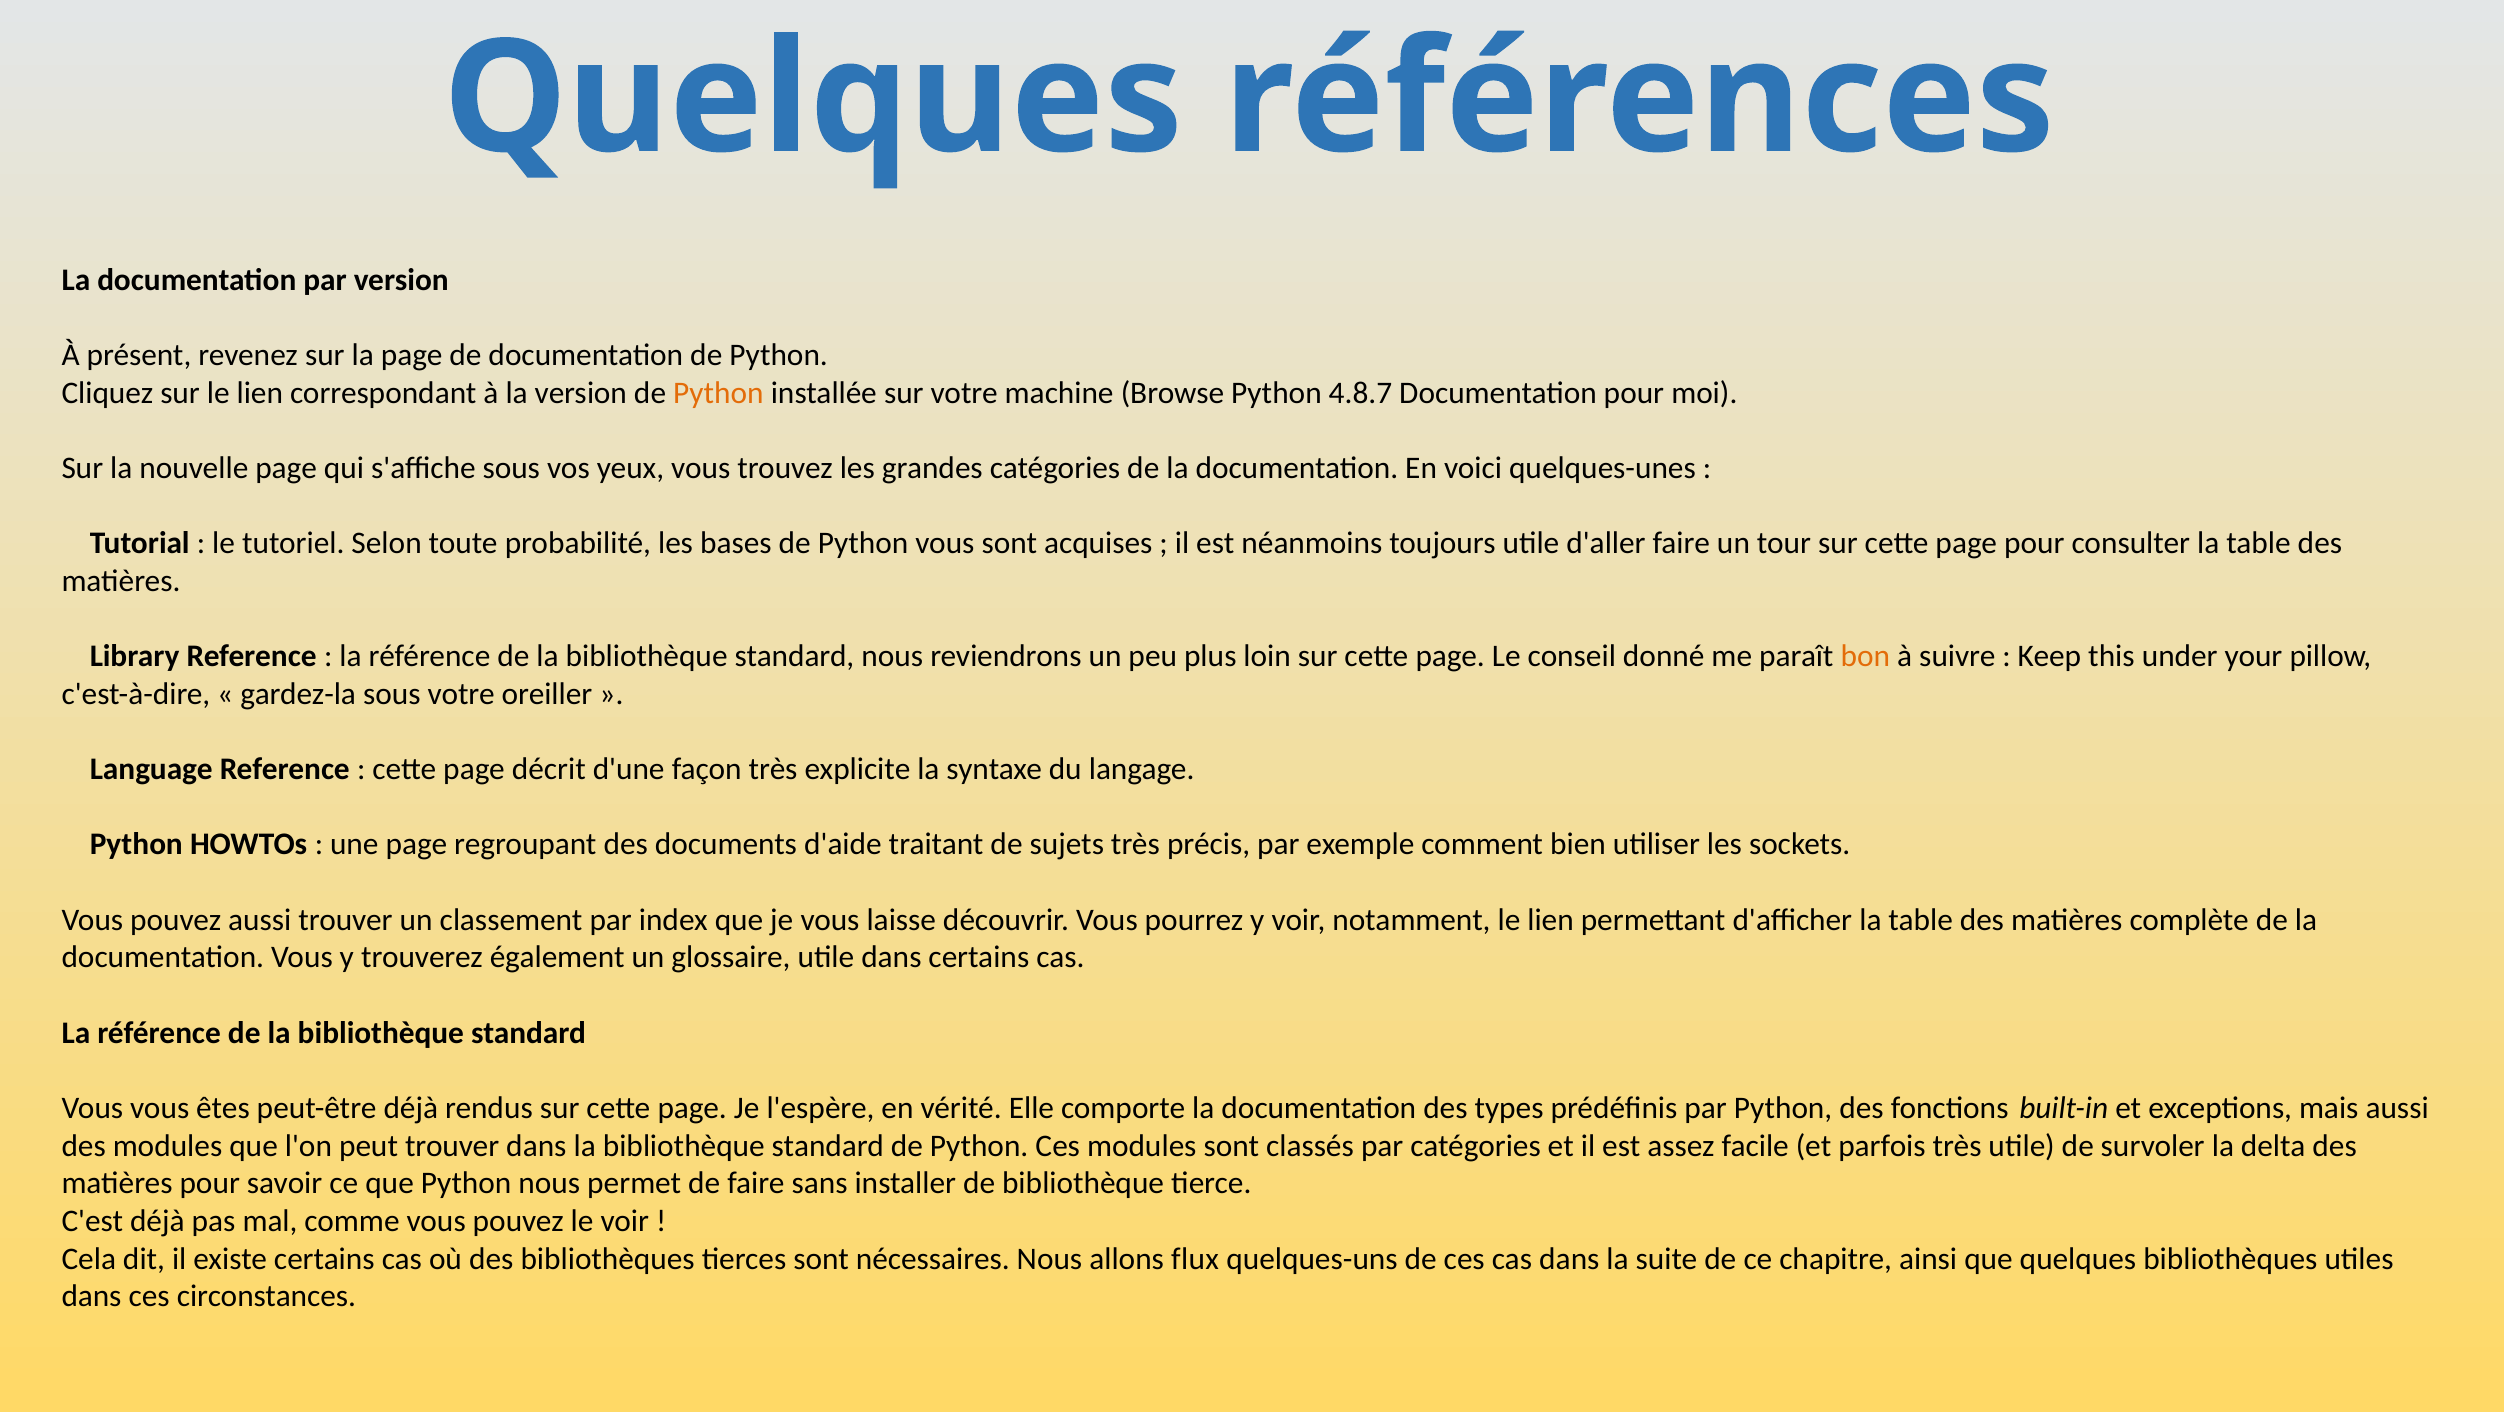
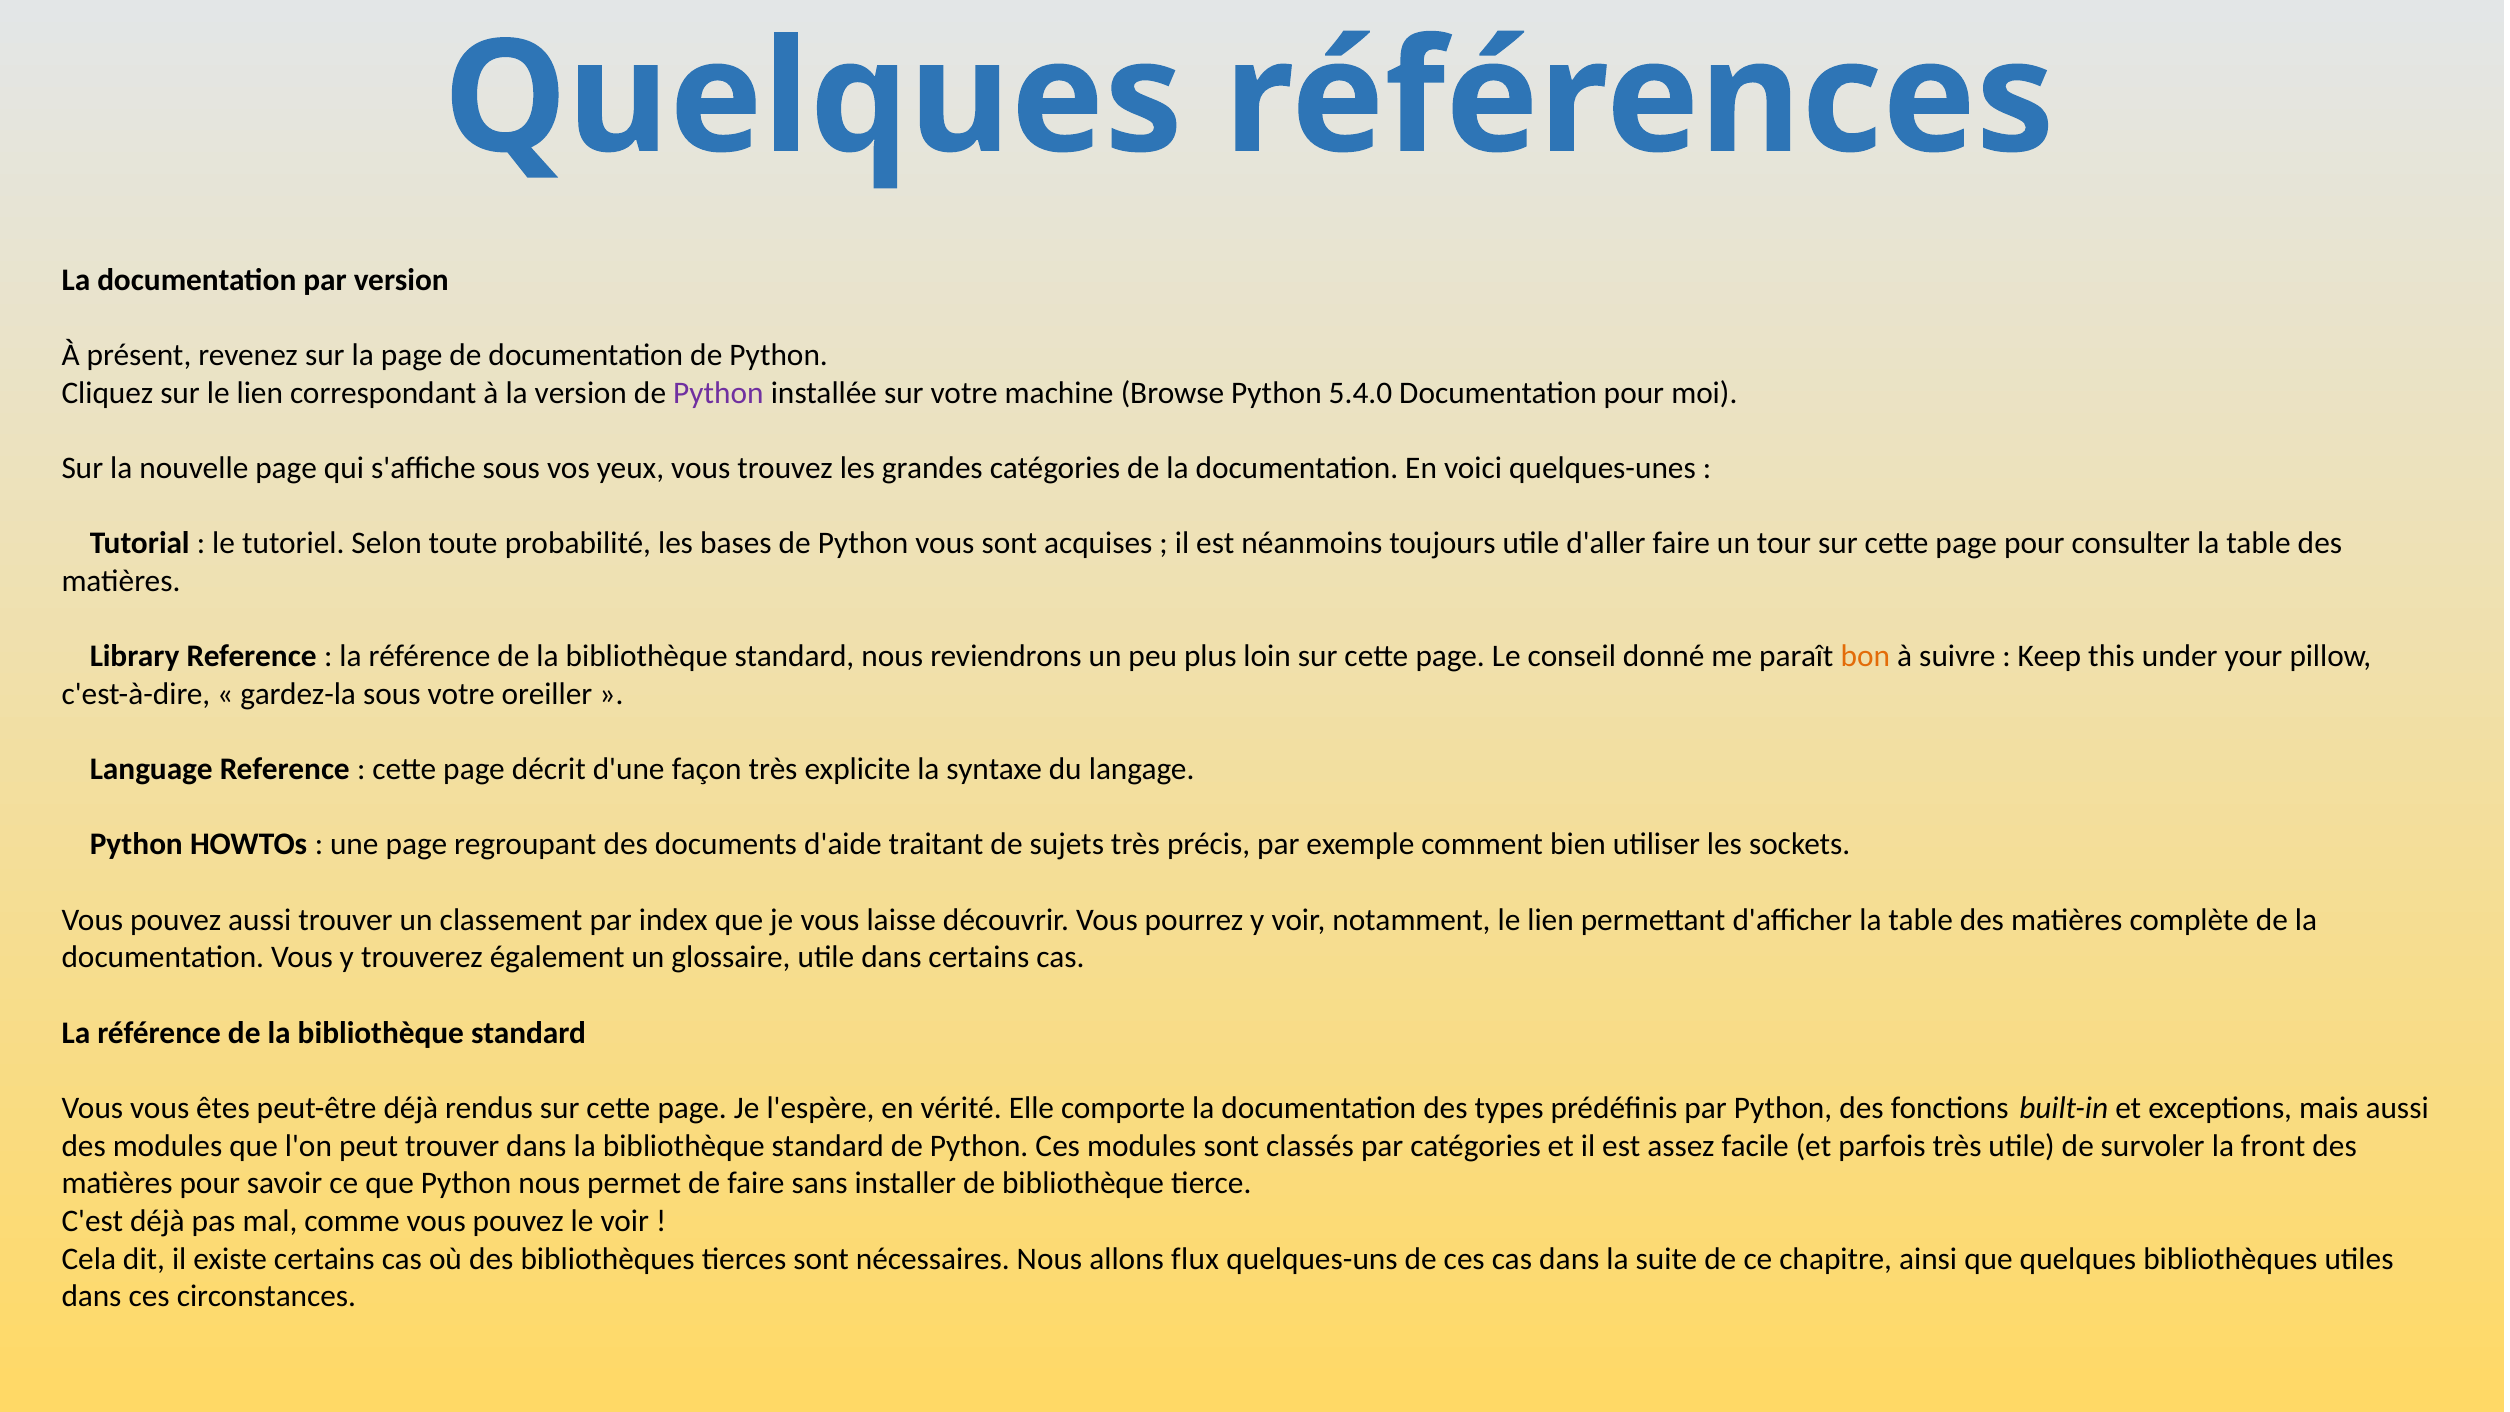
Python at (718, 393) colour: orange -> purple
4.8.7: 4.8.7 -> 5.4.0
delta: delta -> front
